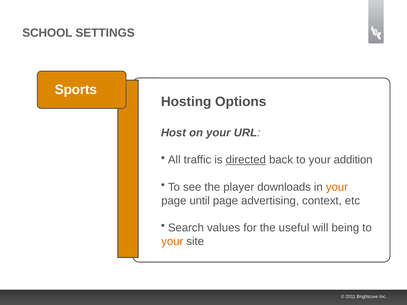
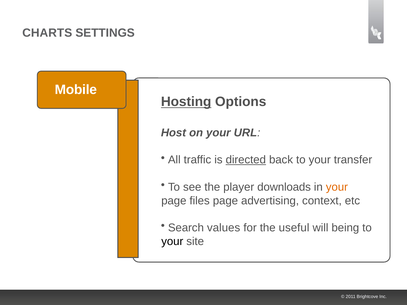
SCHOOL: SCHOOL -> CHARTS
Sports: Sports -> Mobile
Hosting underline: none -> present
addition: addition -> transfer
until: until -> files
your at (172, 241) colour: orange -> black
